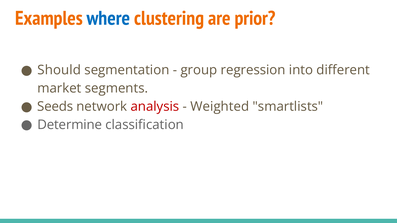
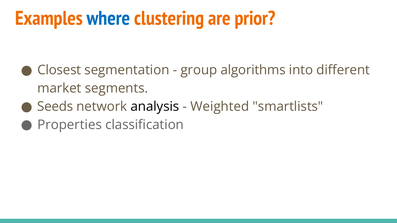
Should: Should -> Closest
regression: regression -> algorithms
analysis colour: red -> black
Determine: Determine -> Properties
